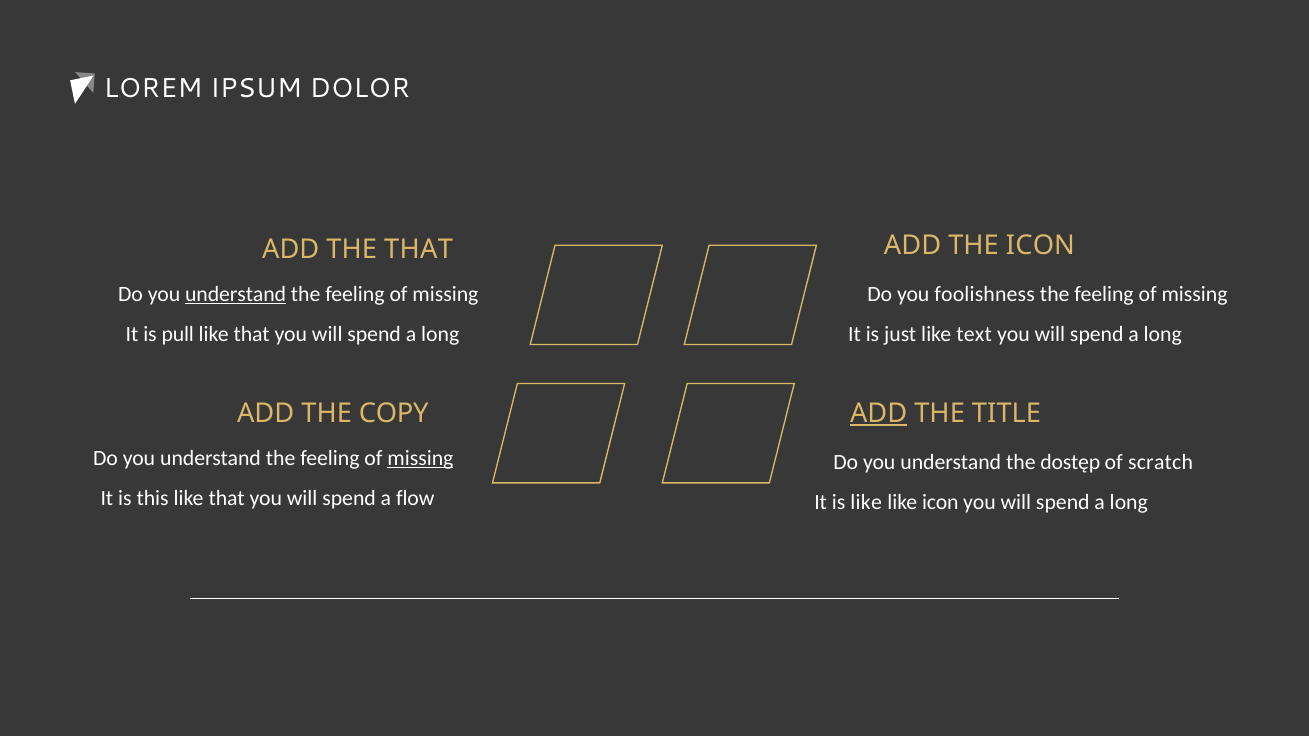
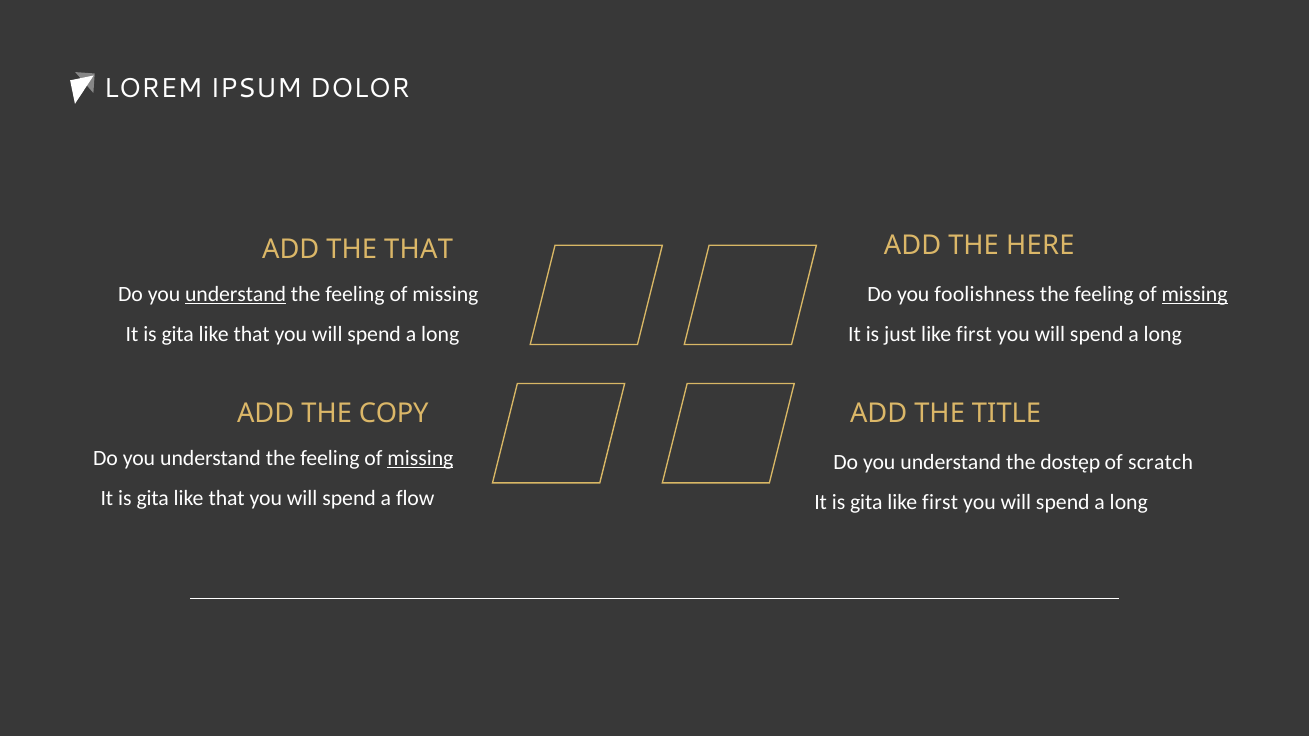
THE ICON: ICON -> HERE
missing at (1195, 295) underline: none -> present
pull at (178, 334): pull -> gita
just like text: text -> first
ADD at (879, 413) underline: present -> none
this at (153, 498): this -> gita
like at (866, 502): like -> gita
icon at (940, 502): icon -> first
